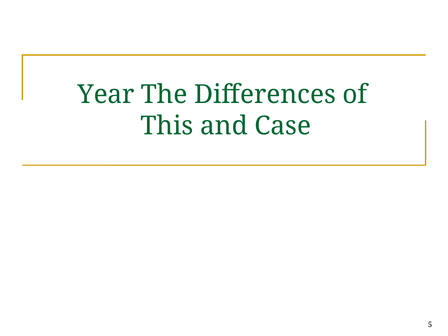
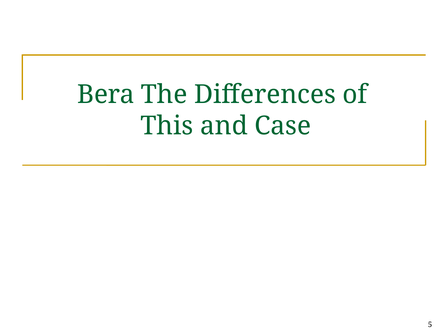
Year: Year -> Bera
